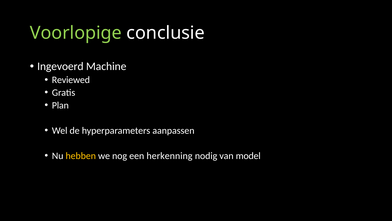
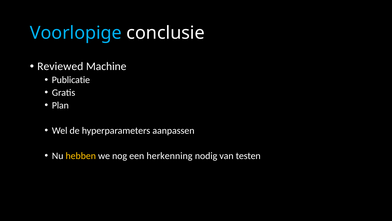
Voorlopige colour: light green -> light blue
Ingevoerd: Ingevoerd -> Reviewed
Reviewed: Reviewed -> Publicatie
model: model -> testen
